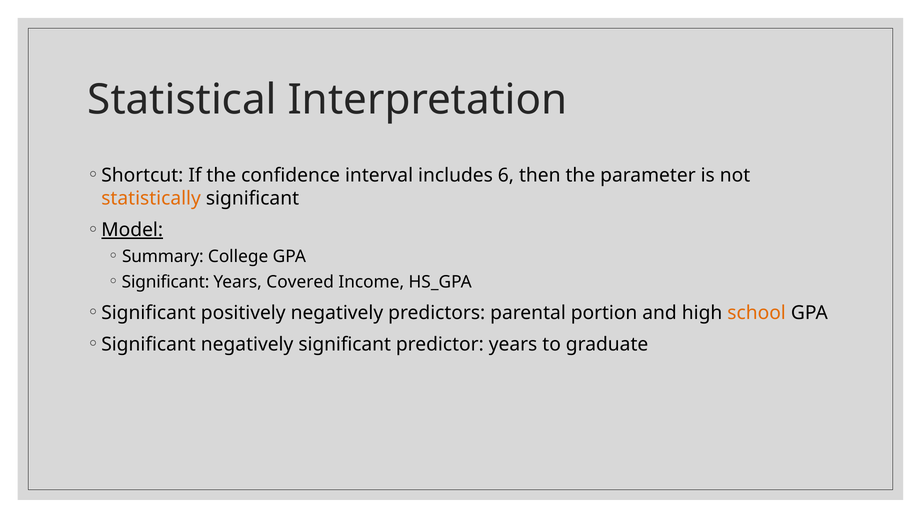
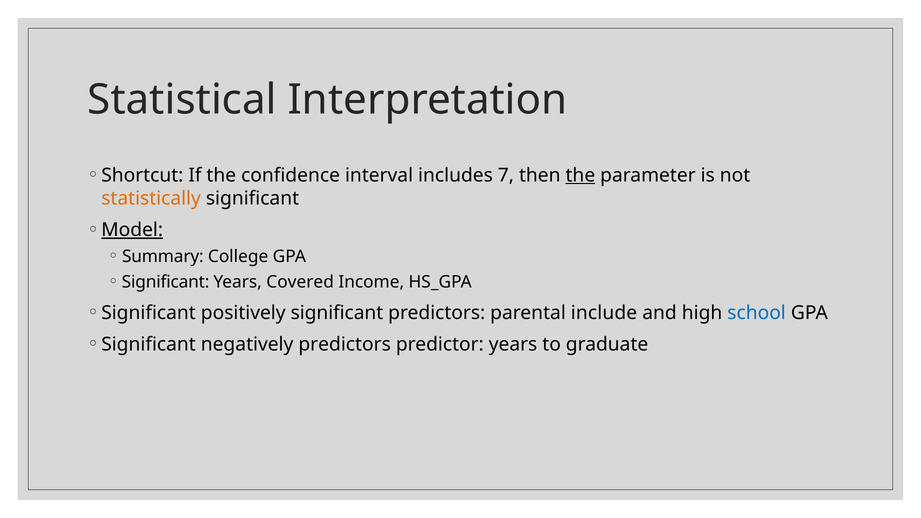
6: 6 -> 7
the at (580, 175) underline: none -> present
positively negatively: negatively -> significant
portion: portion -> include
school colour: orange -> blue
negatively significant: significant -> predictors
